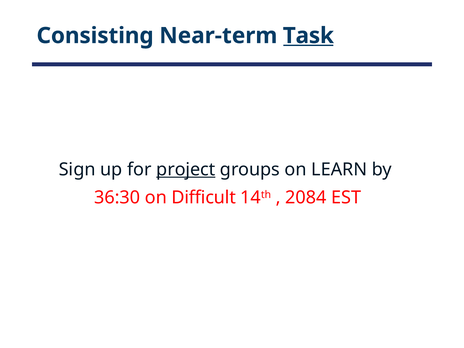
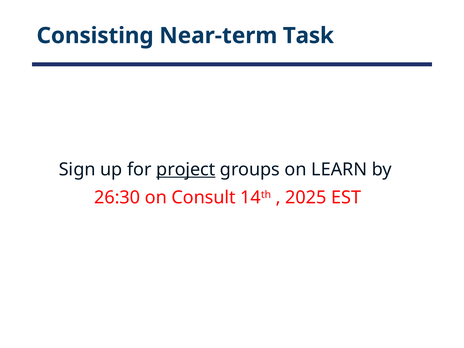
Task underline: present -> none
36:30: 36:30 -> 26:30
Difficult: Difficult -> Consult
2084: 2084 -> 2025
